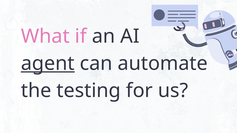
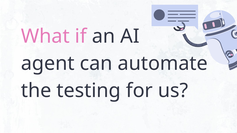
agent underline: present -> none
